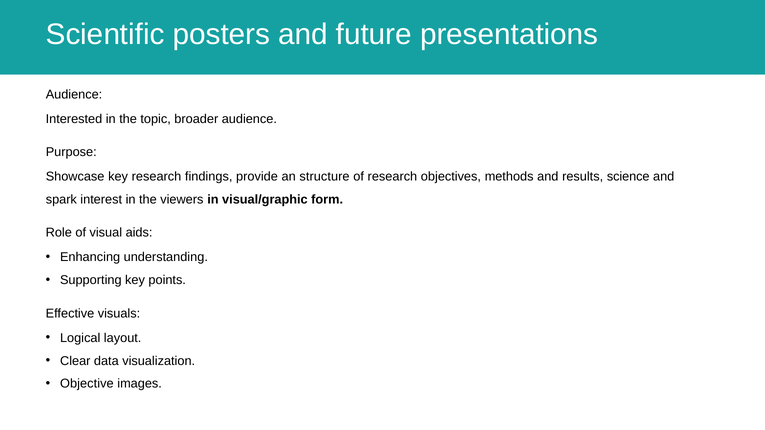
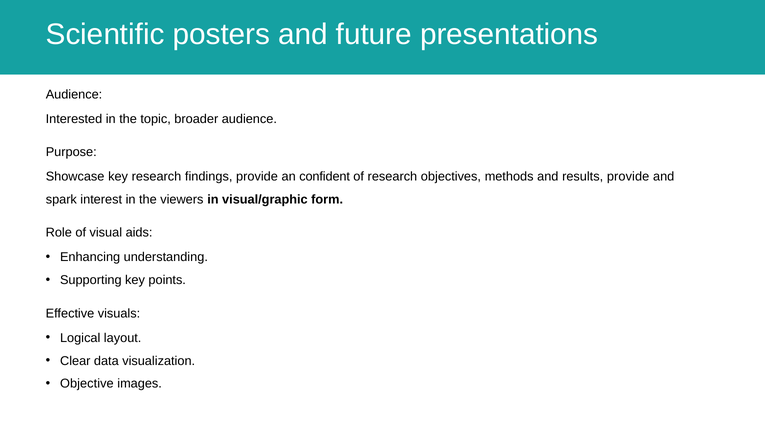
structure: structure -> confident
results science: science -> provide
